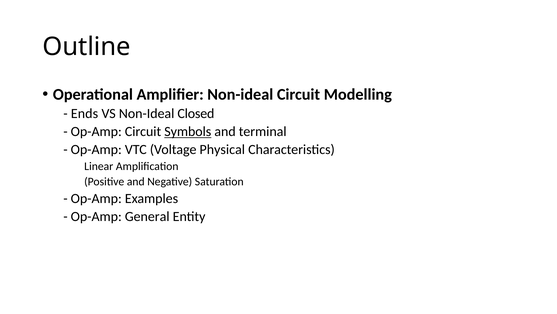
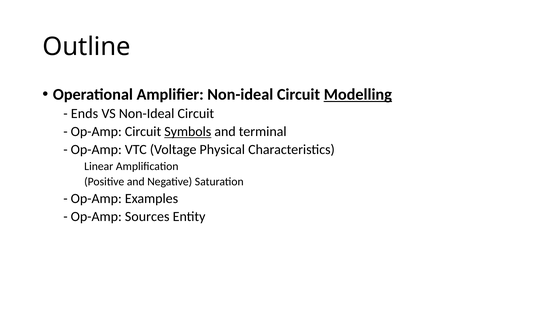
Modelling underline: none -> present
VS Non-Ideal Closed: Closed -> Circuit
General: General -> Sources
